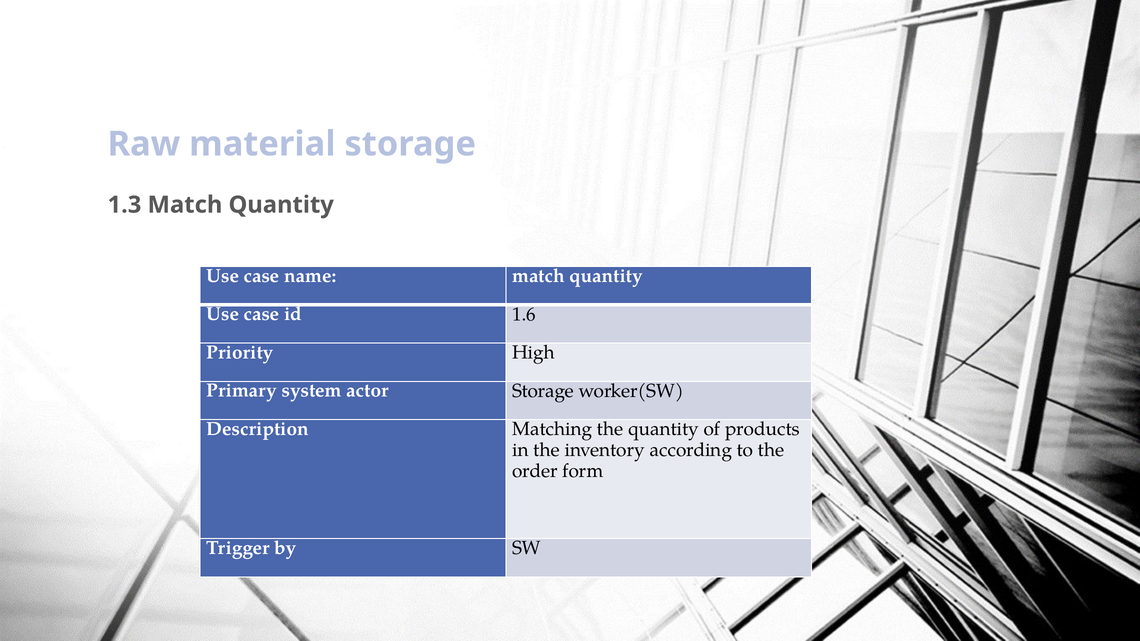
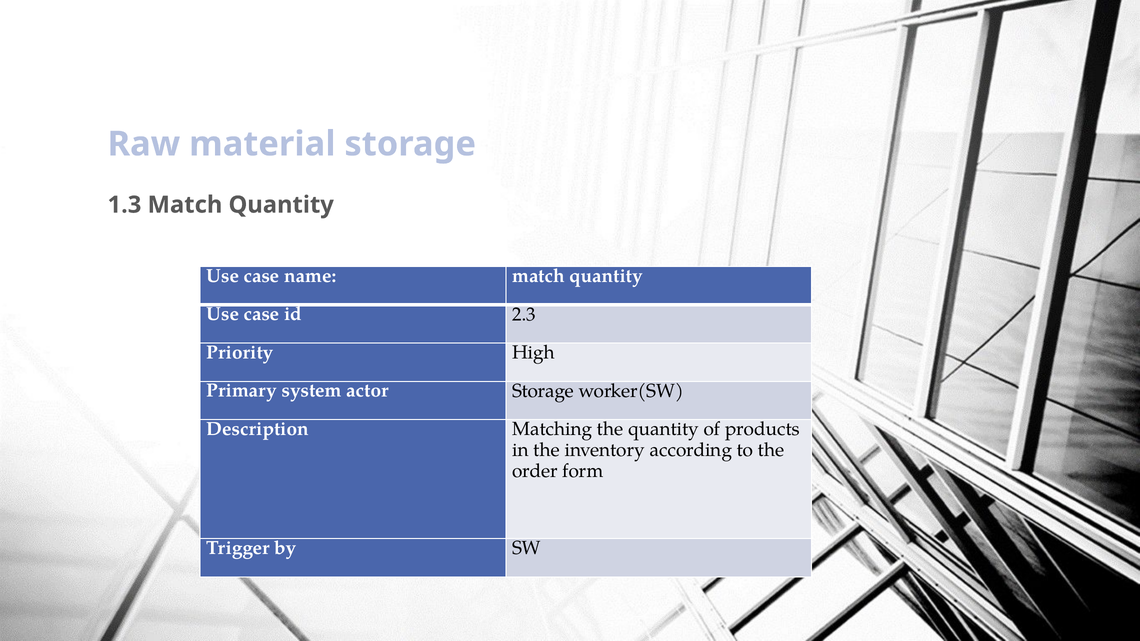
1.6: 1.6 -> 2.3
